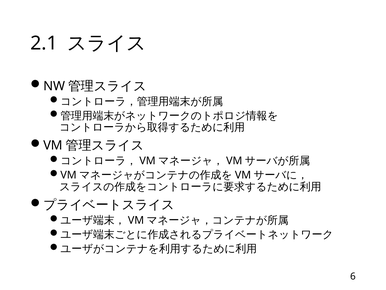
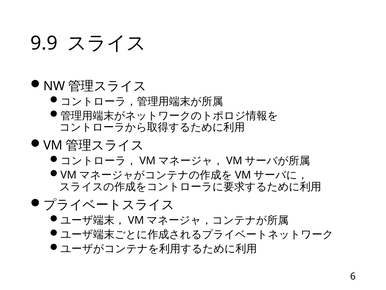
2.1: 2.1 -> 9.9
